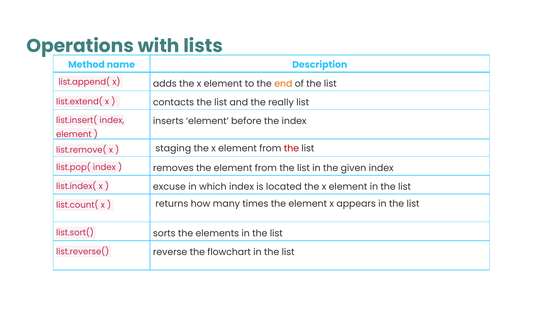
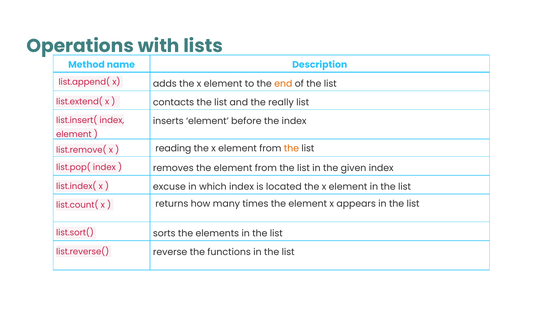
staging: staging -> reading
the at (291, 149) colour: red -> orange
flowchart: flowchart -> functions
